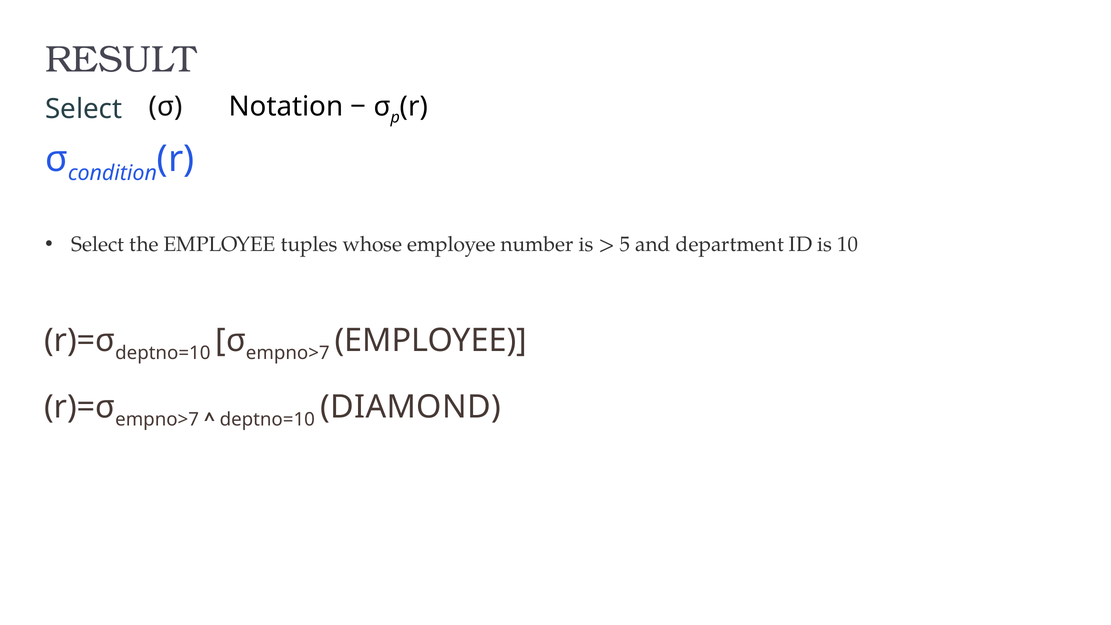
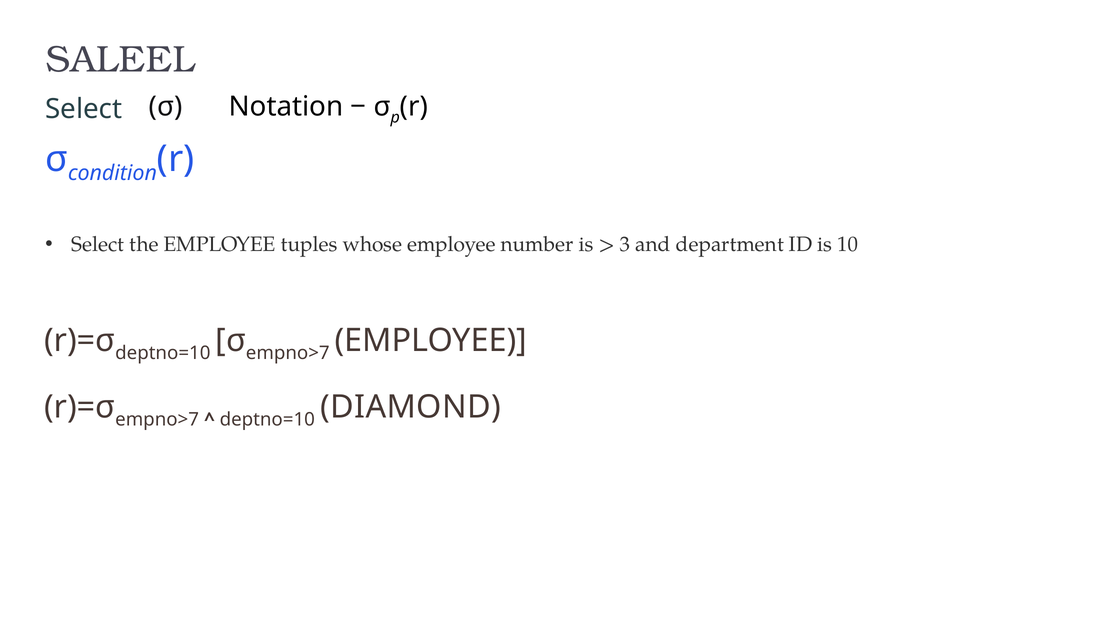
RESULT: RESULT -> SALEEL
5: 5 -> 3
